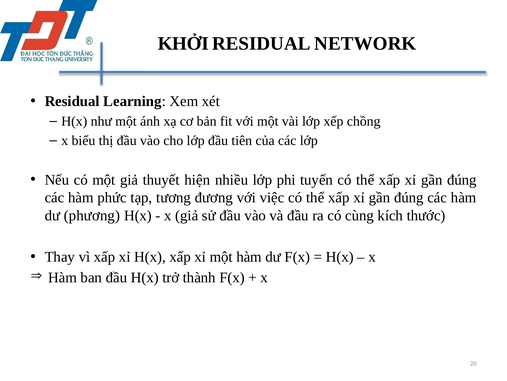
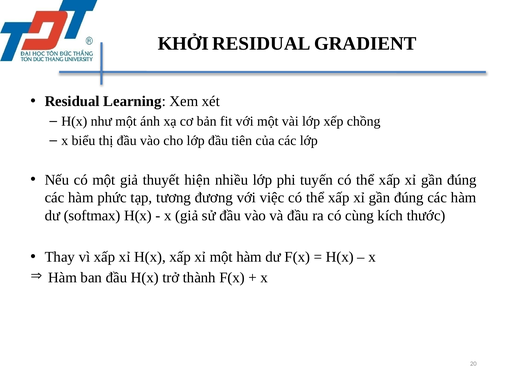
NETWORK: NETWORK -> GRADIENT
phương: phương -> softmax
